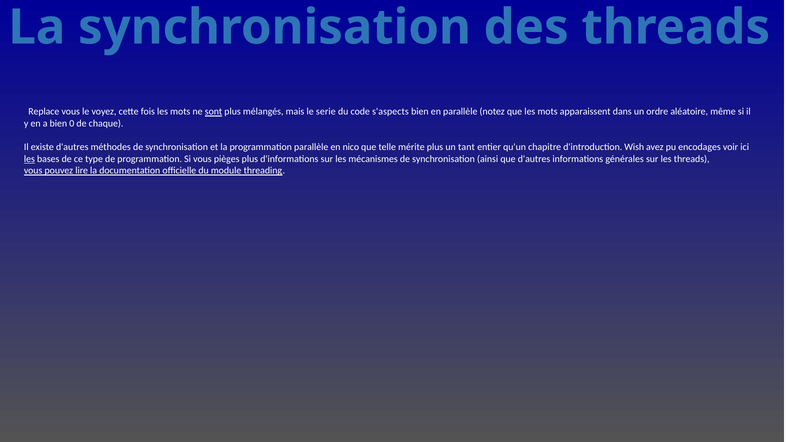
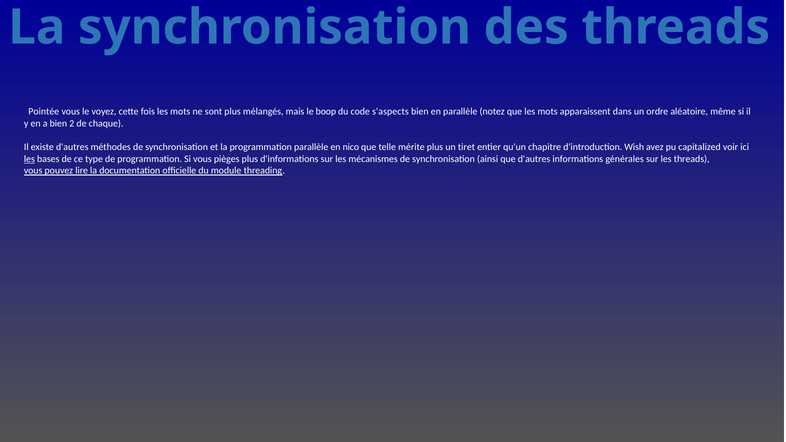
Replace: Replace -> Pointée
sont underline: present -> none
serie: serie -> boop
0: 0 -> 2
tant: tant -> tiret
encodages: encodages -> capitalized
